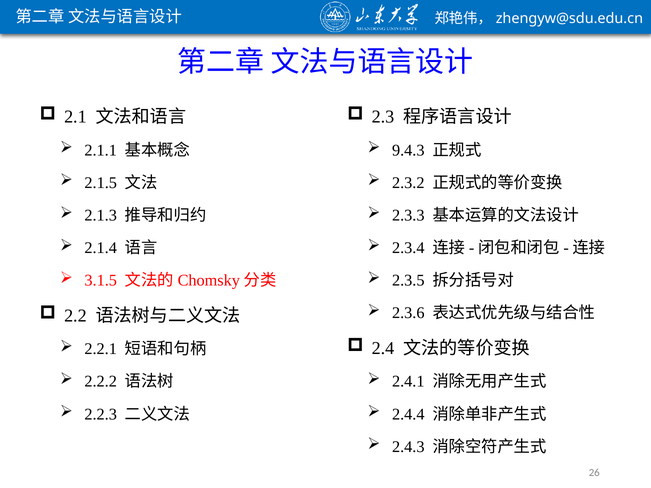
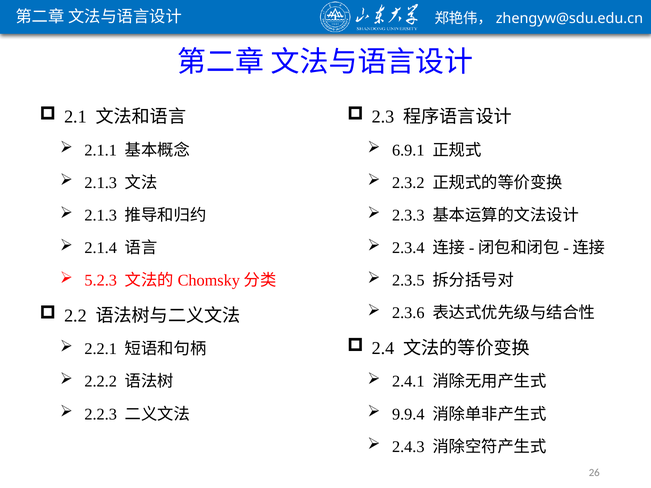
9.4.3: 9.4.3 -> 6.9.1
2.1.5 at (101, 183): 2.1.5 -> 2.1.3
3.1.5: 3.1.5 -> 5.2.3
2.4.4: 2.4.4 -> 9.9.4
